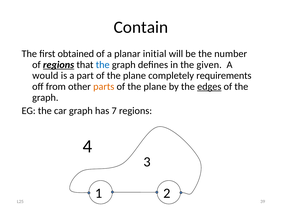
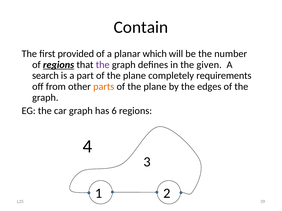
obtained: obtained -> provided
initial: initial -> which
the at (103, 65) colour: blue -> purple
would: would -> search
edges underline: present -> none
7: 7 -> 6
